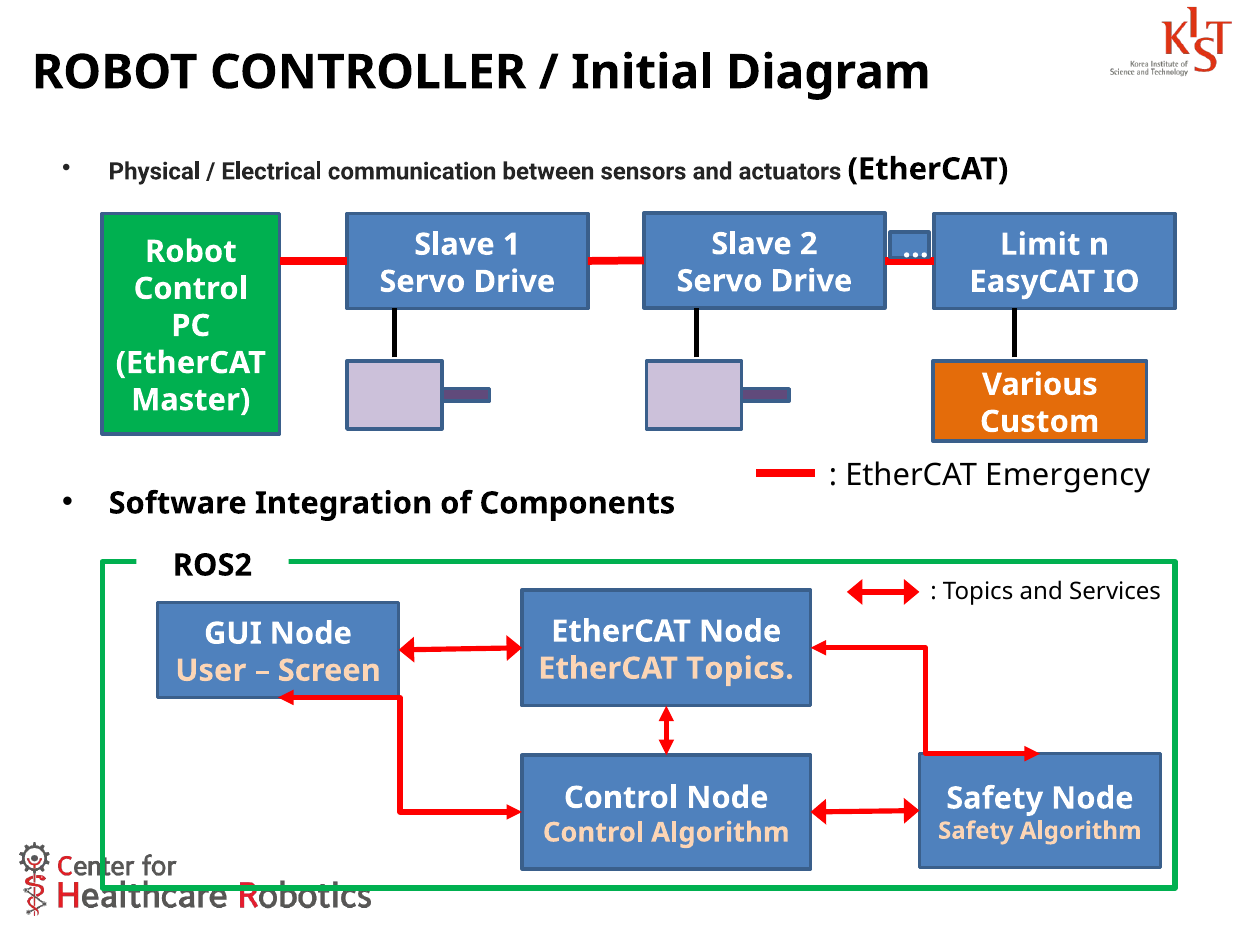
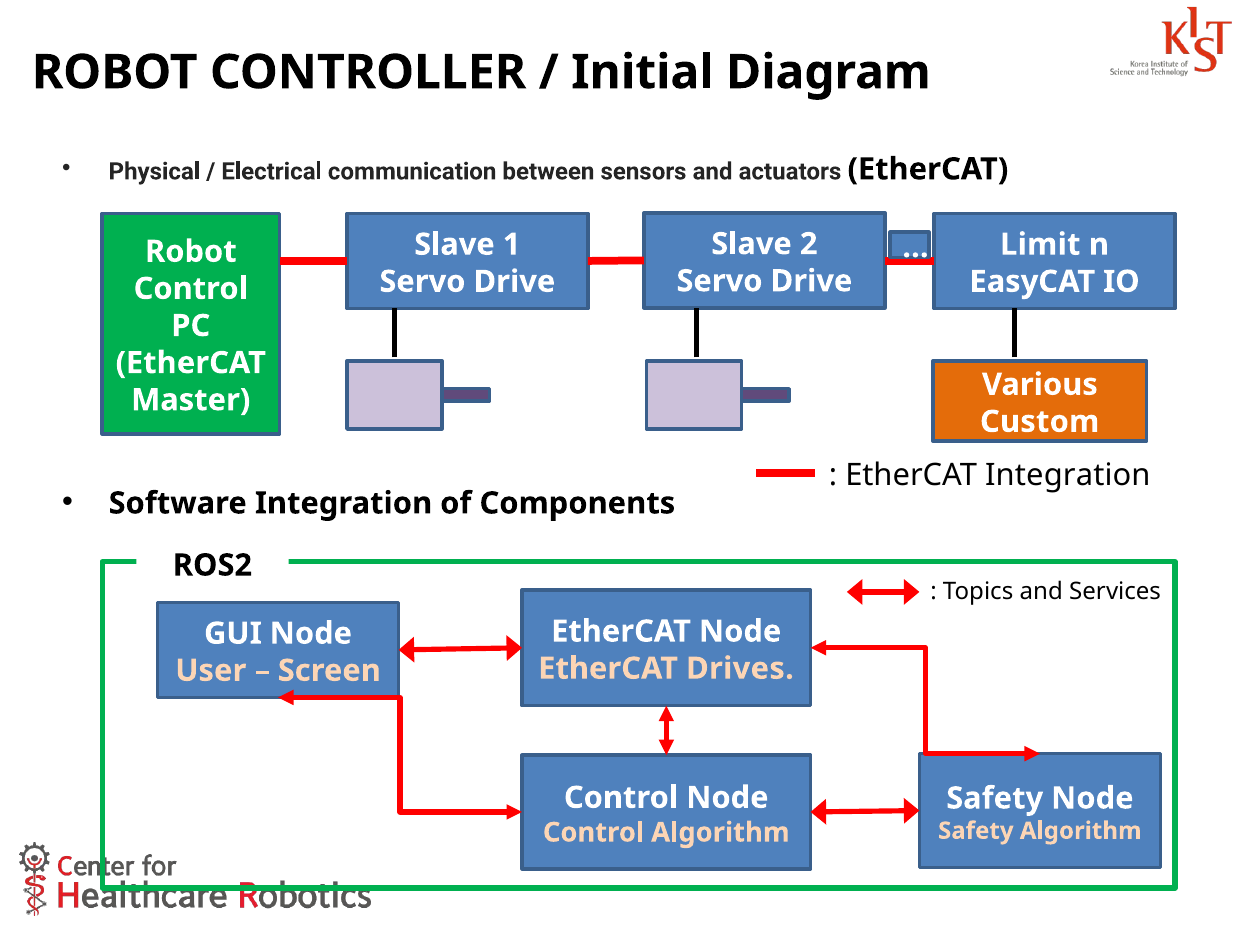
EtherCAT Emergency: Emergency -> Integration
EtherCAT Topics: Topics -> Drives
